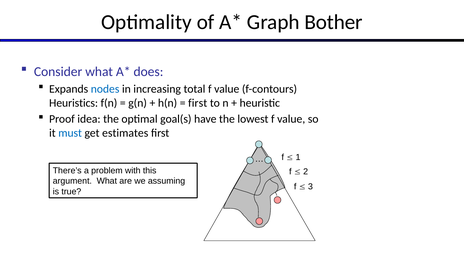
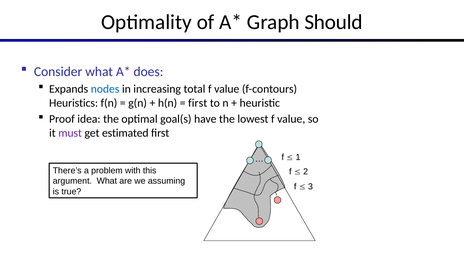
Bother: Bother -> Should
must colour: blue -> purple
estimates: estimates -> estimated
